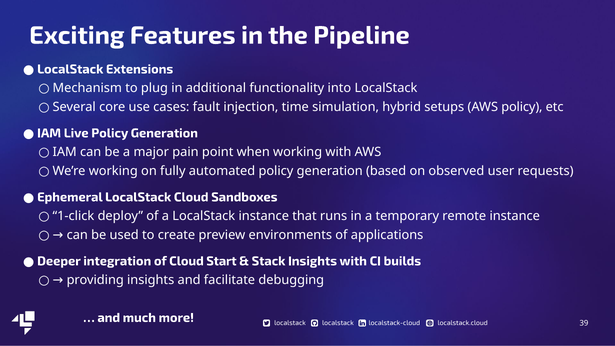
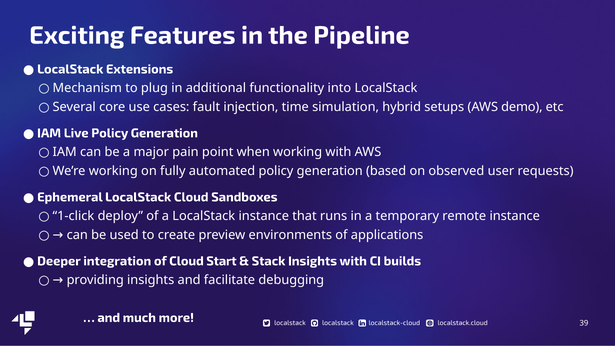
AWS policy: policy -> demo
